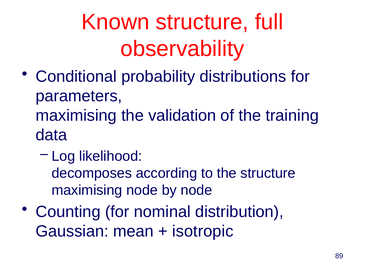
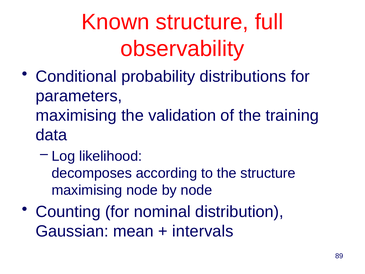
isotropic: isotropic -> intervals
